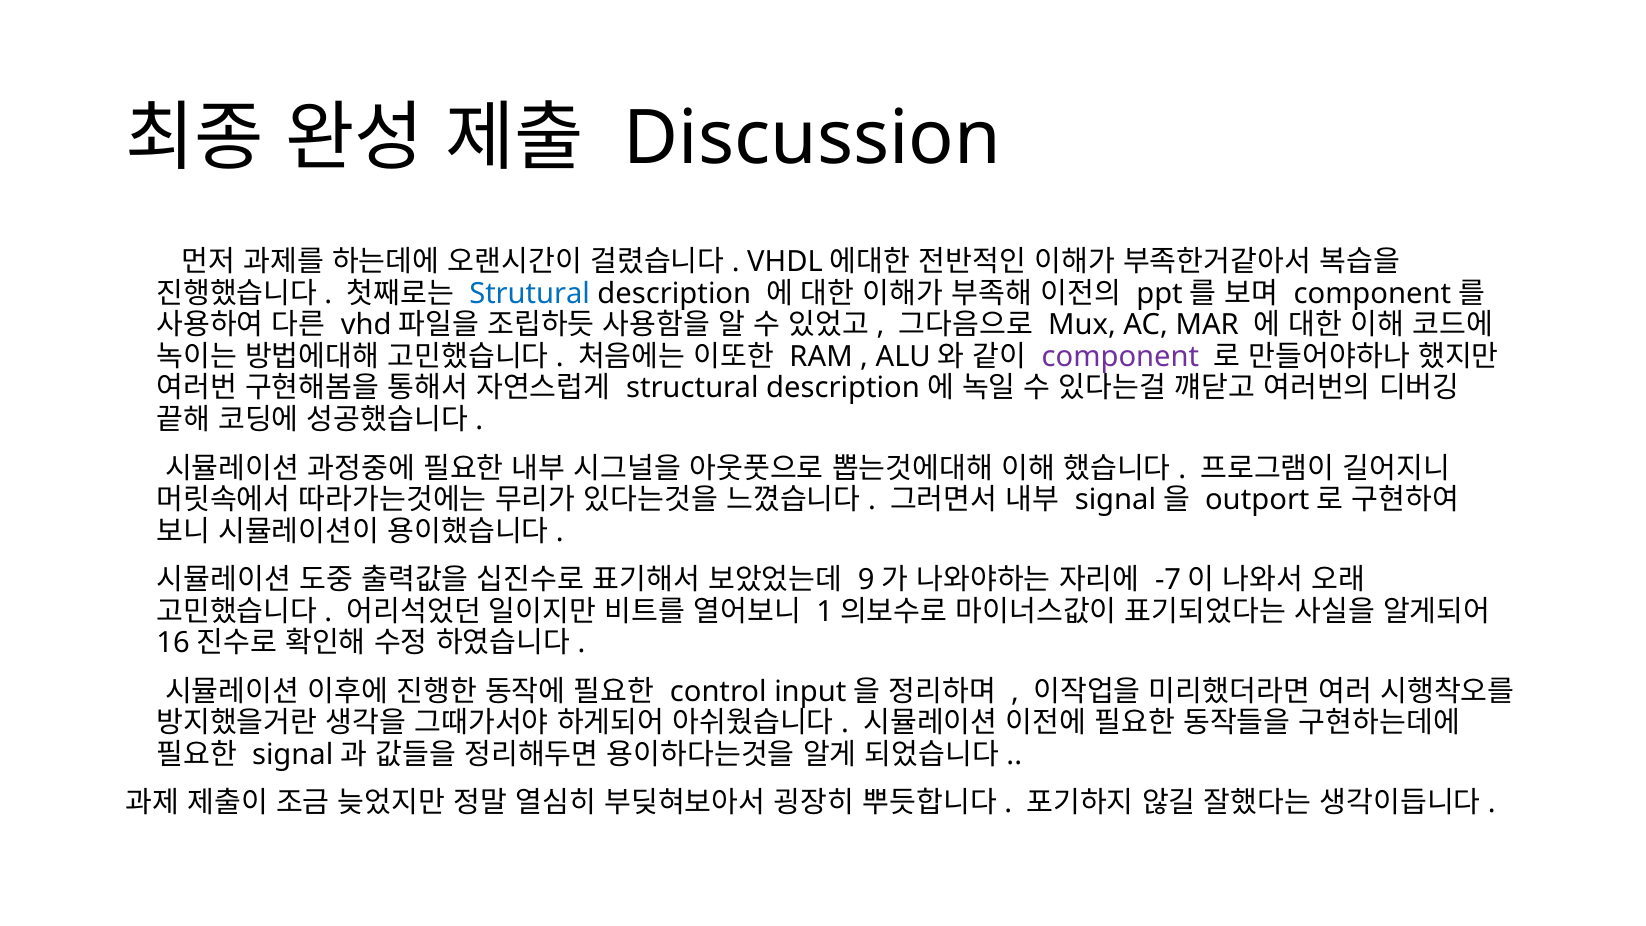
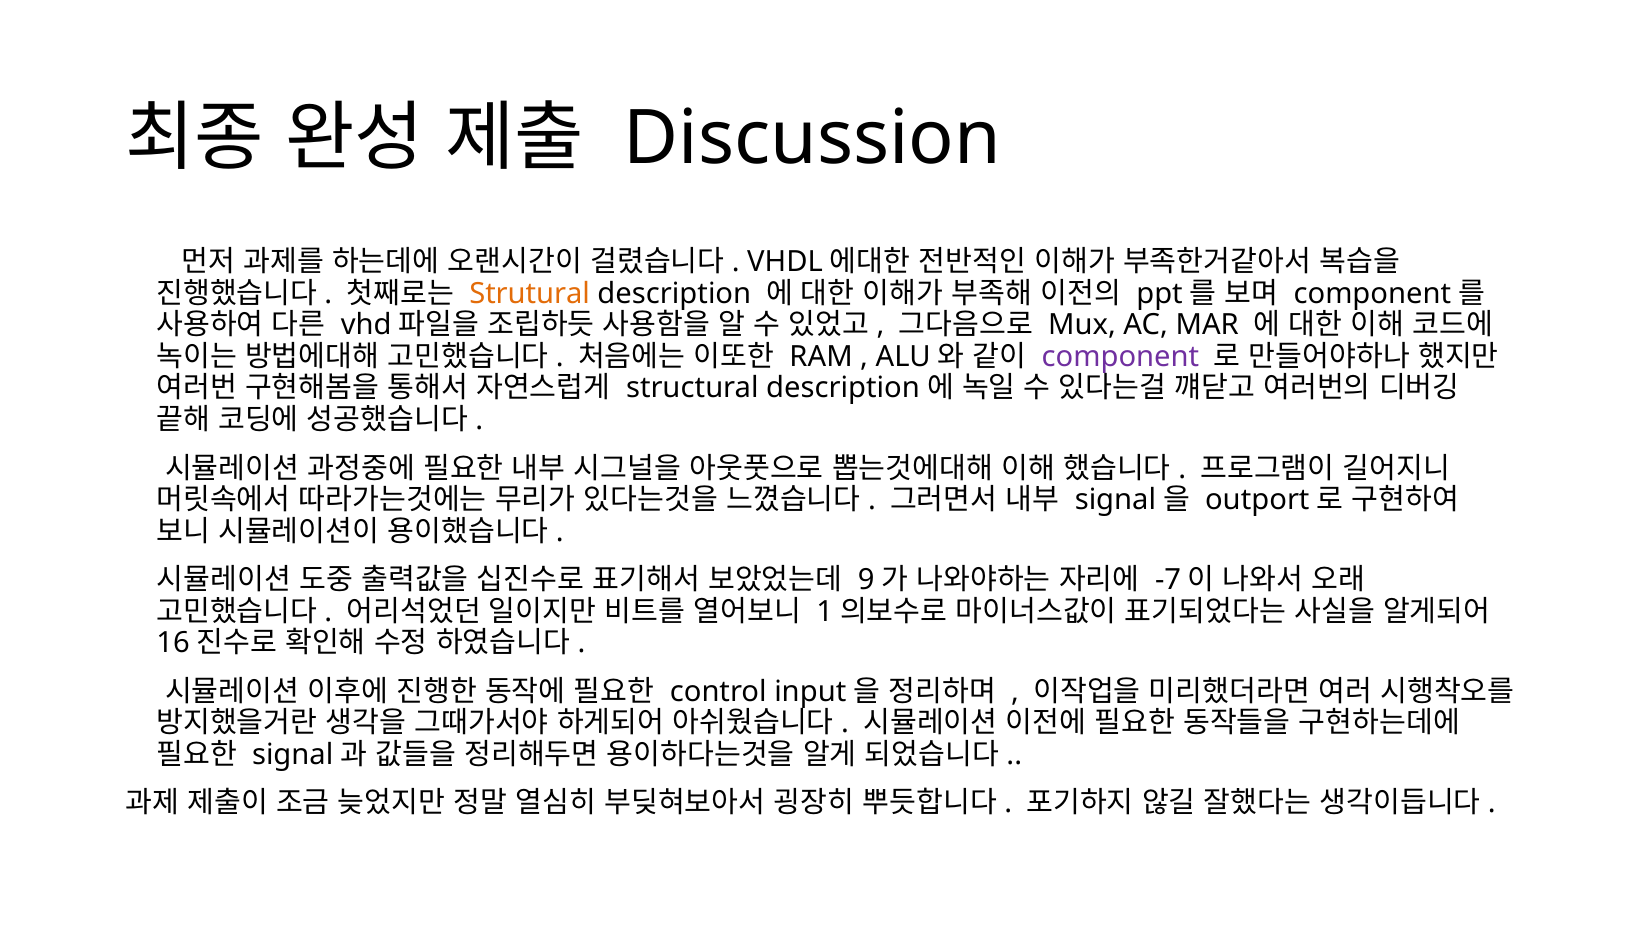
Strutural colour: blue -> orange
